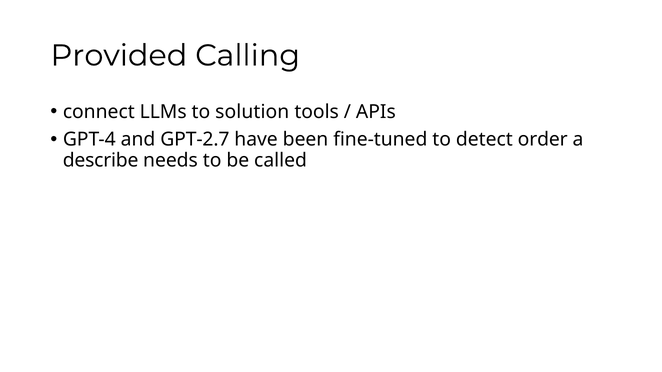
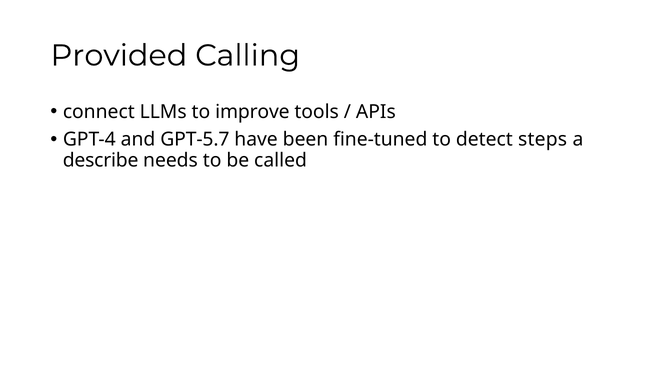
solution: solution -> improve
GPT-2.7: GPT-2.7 -> GPT-5.7
order: order -> steps
